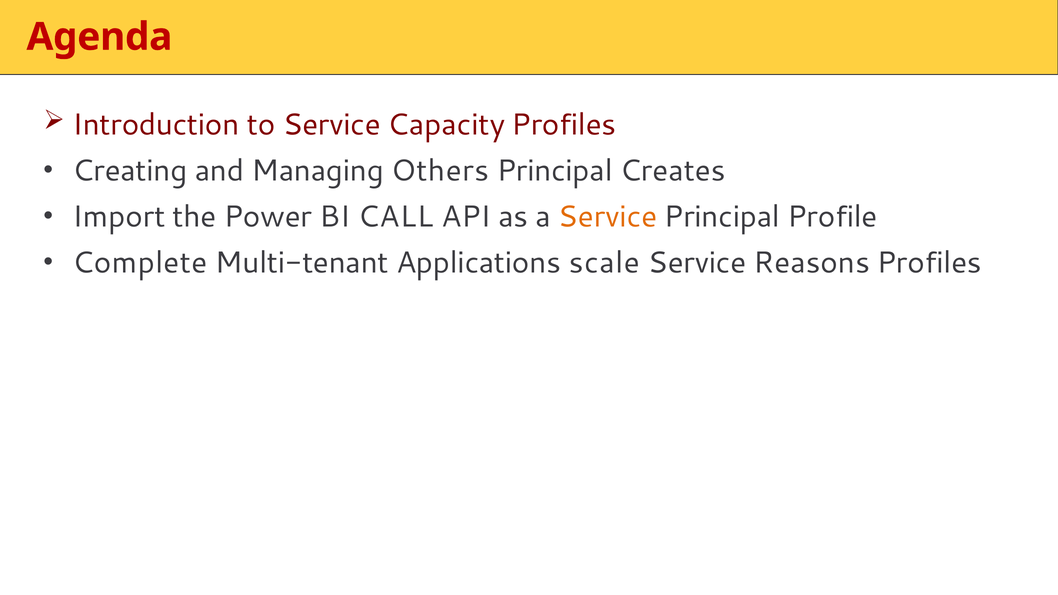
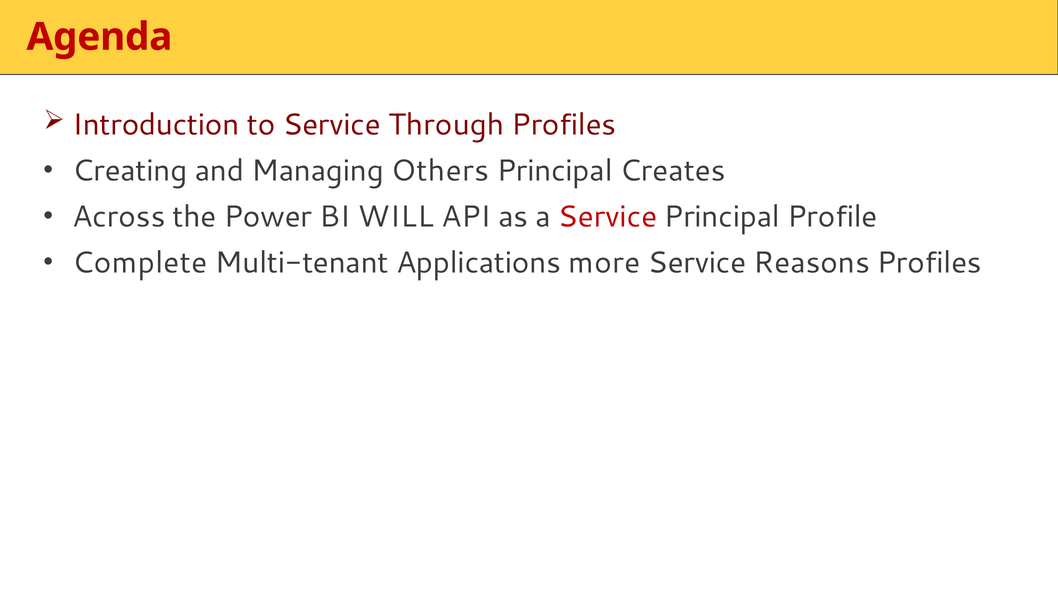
Capacity: Capacity -> Through
Import: Import -> Across
CALL: CALL -> WILL
Service at (608, 217) colour: orange -> red
scale: scale -> more
